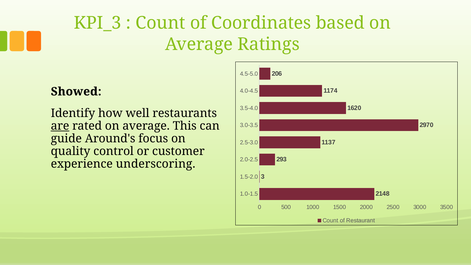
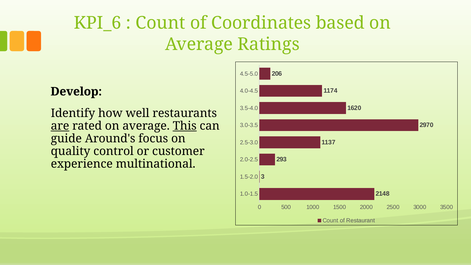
KPI_3: KPI_3 -> KPI_6
Showed: Showed -> Develop
This underline: none -> present
underscoring: underscoring -> multinational
